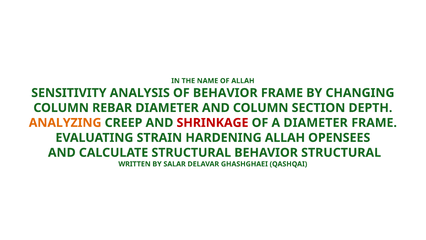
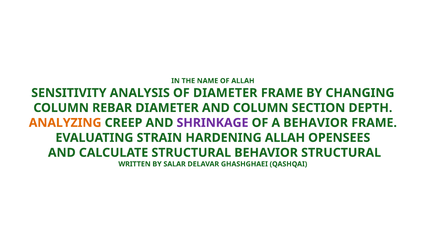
OF BEHAVIOR: BEHAVIOR -> DIAMETER
SHRINKAGE colour: red -> purple
A DIAMETER: DIAMETER -> BEHAVIOR
